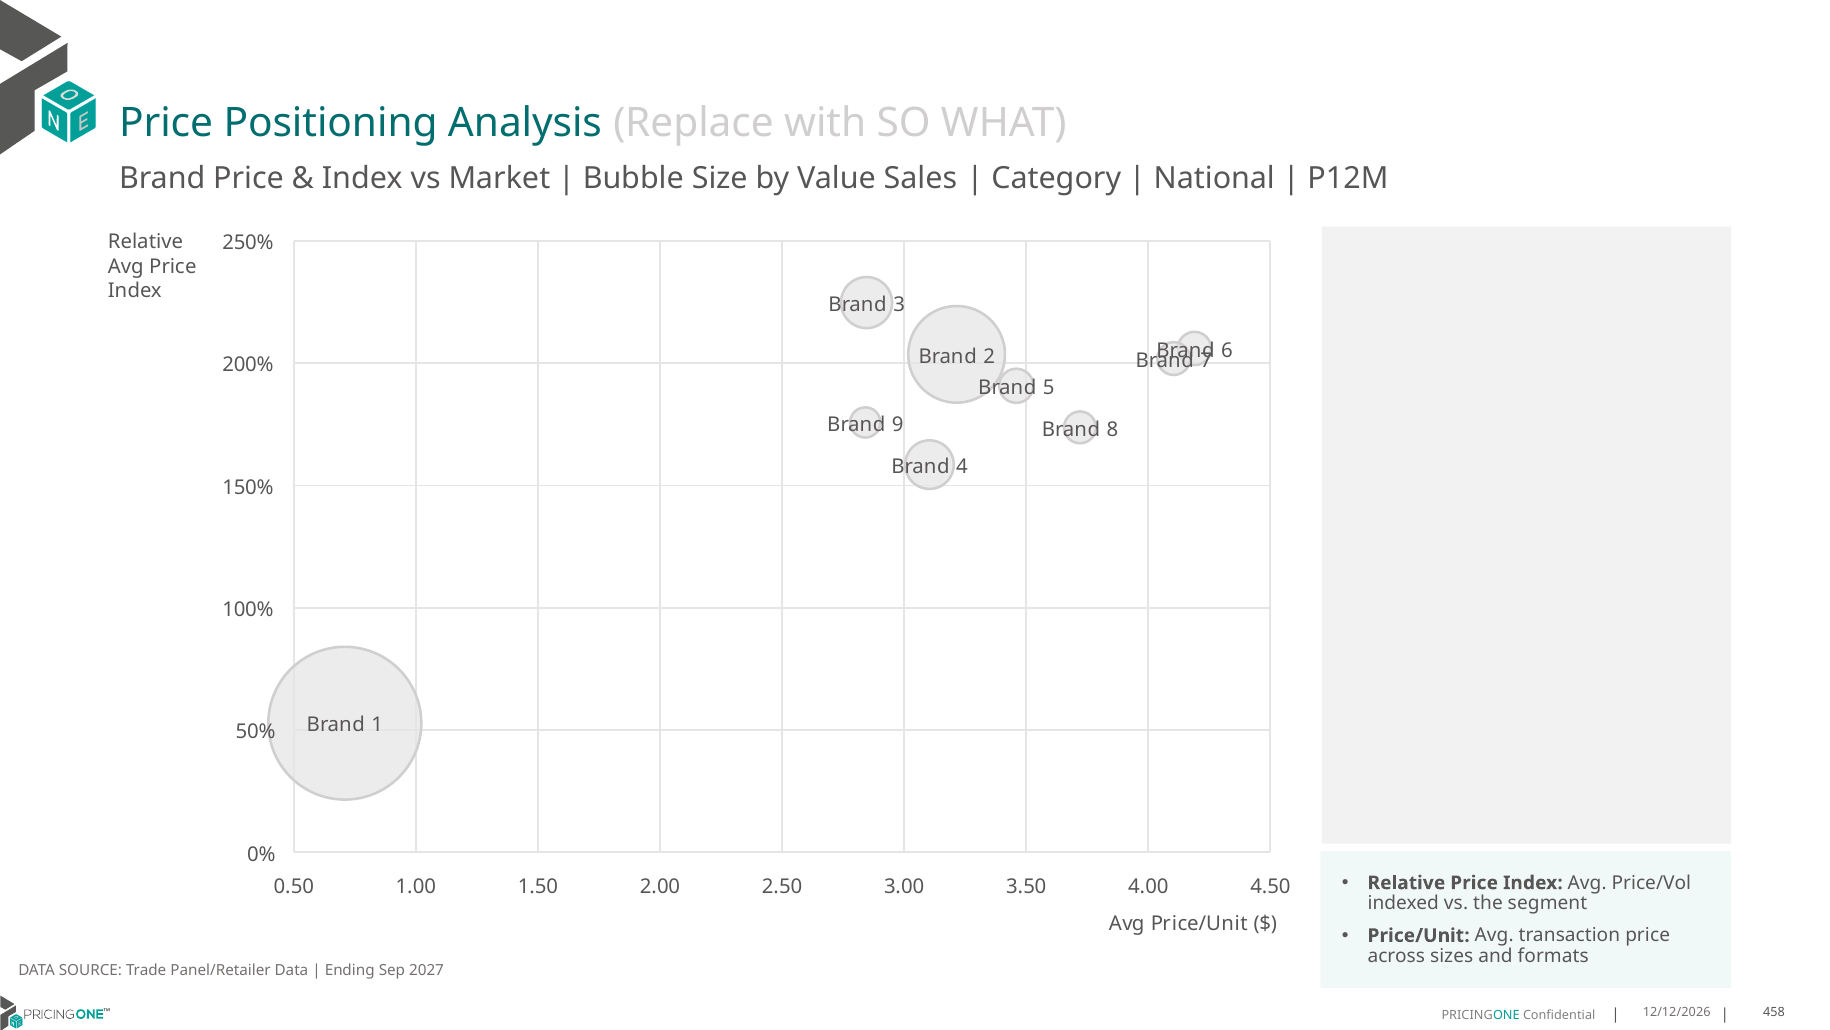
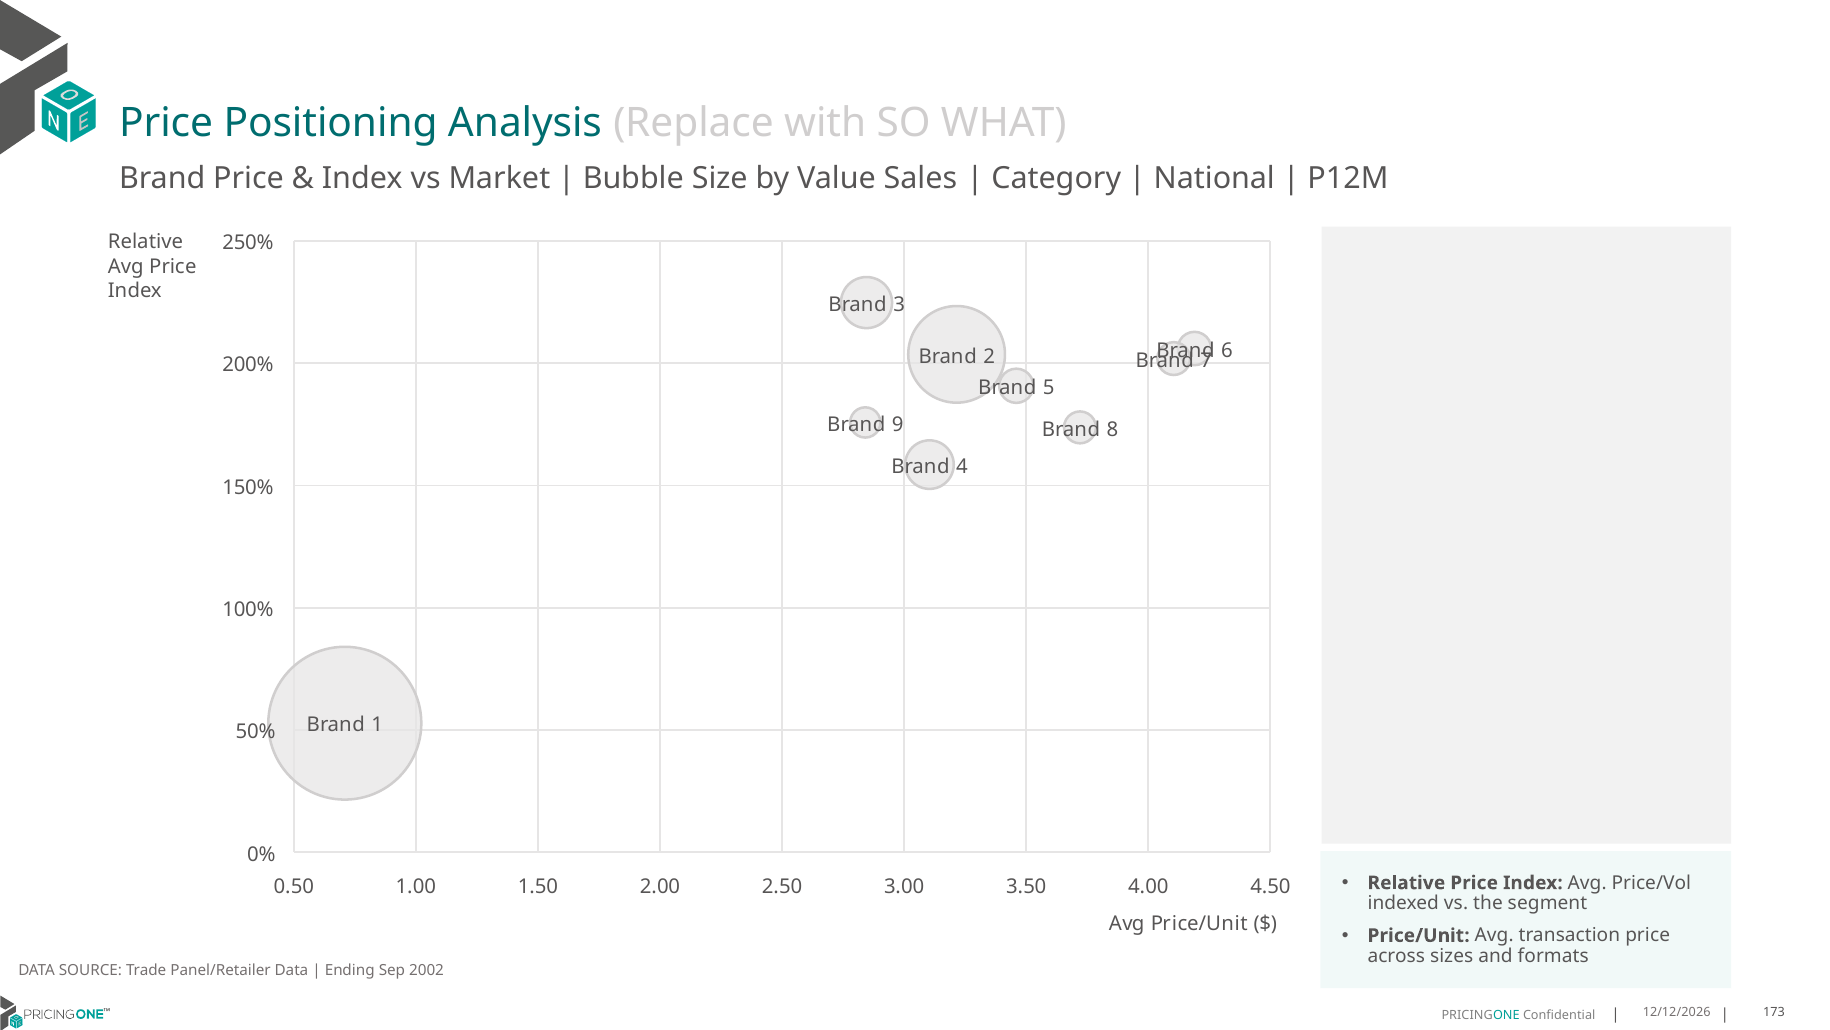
2027: 2027 -> 2002
458: 458 -> 173
